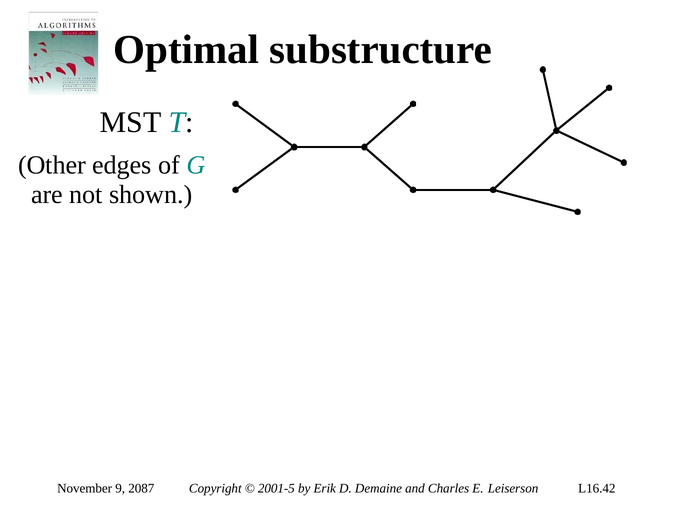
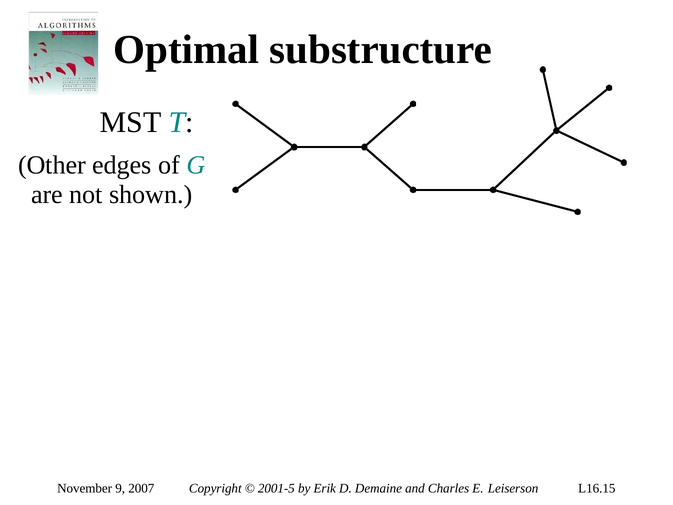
2087: 2087 -> 2007
L16.42: L16.42 -> L16.15
